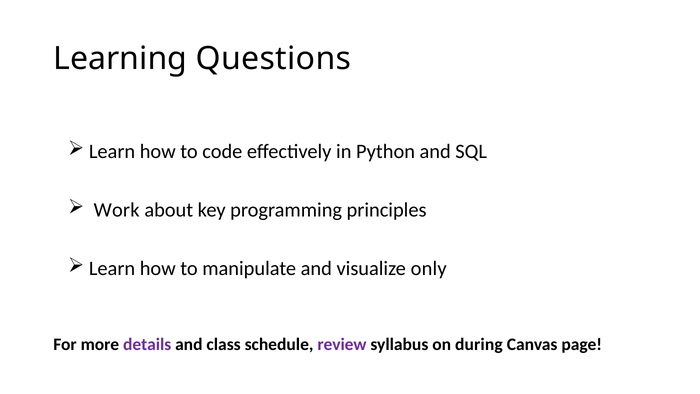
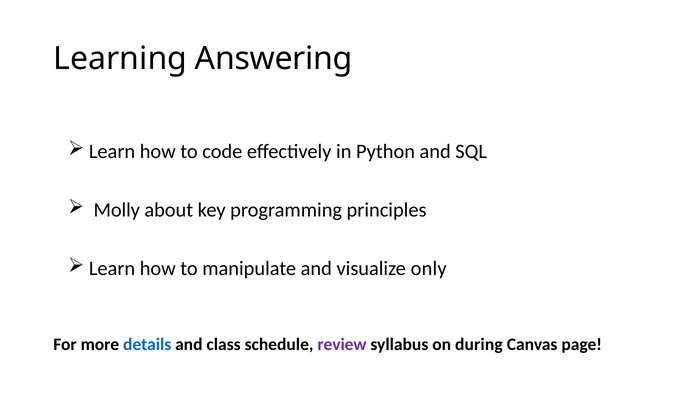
Questions: Questions -> Answering
Work: Work -> Molly
details colour: purple -> blue
